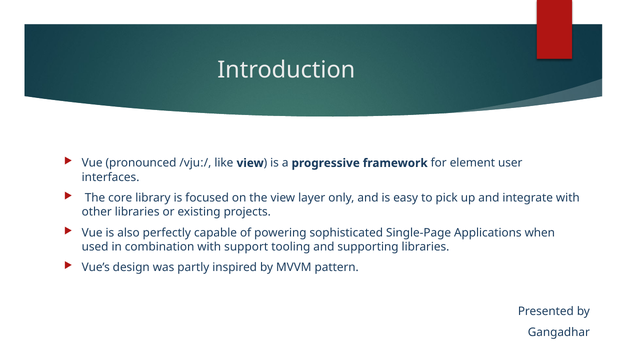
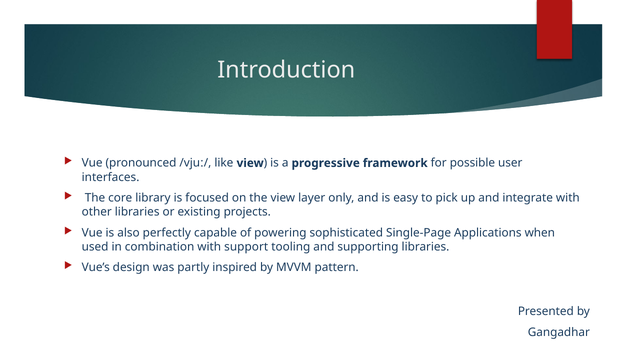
element: element -> possible
